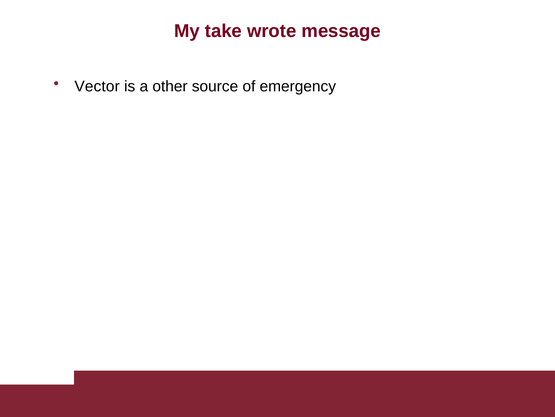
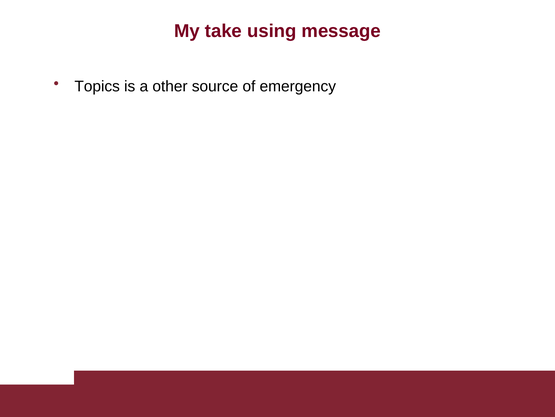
wrote: wrote -> using
Vector: Vector -> Topics
